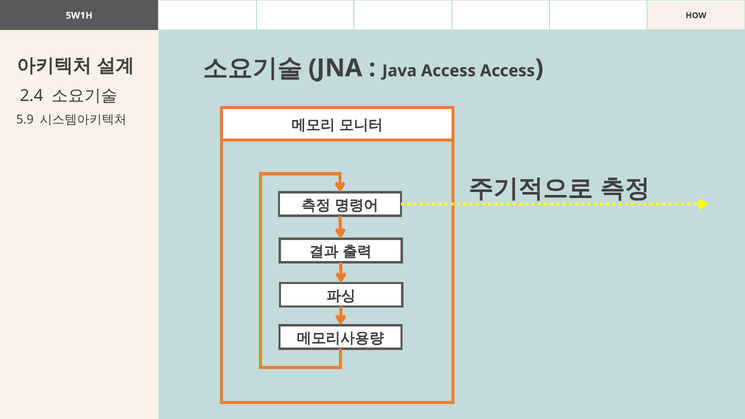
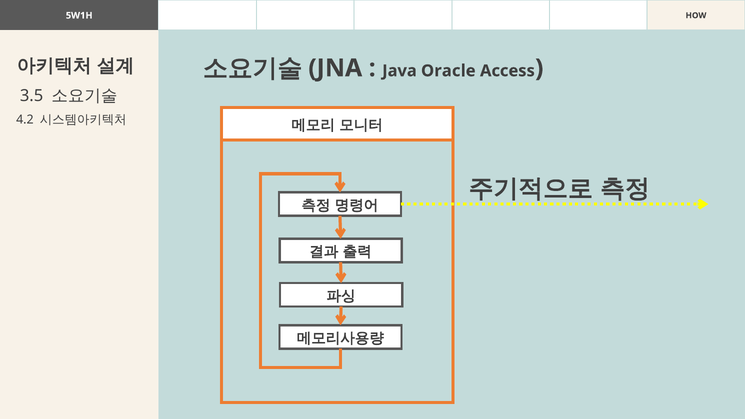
Java Access: Access -> Oracle
2.4: 2.4 -> 3.5
5.9: 5.9 -> 4.2
